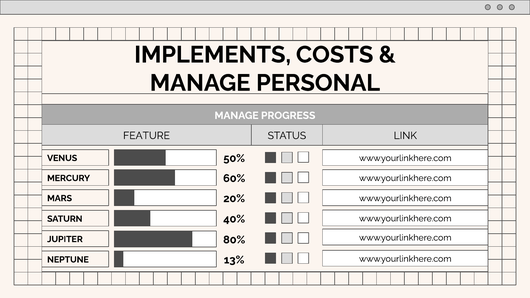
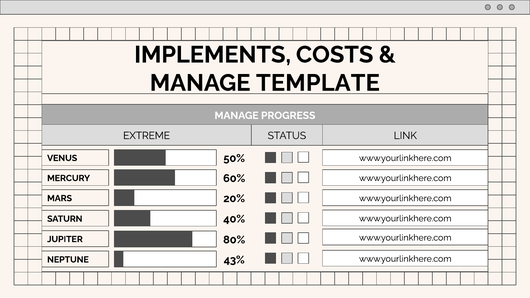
PERSONAL: PERSONAL -> TEMPLATE
FEATURE: FEATURE -> EXTREME
13%: 13% -> 43%
